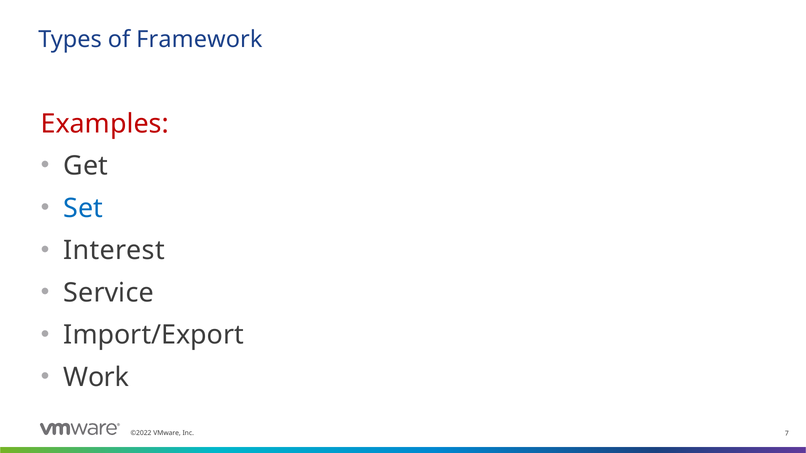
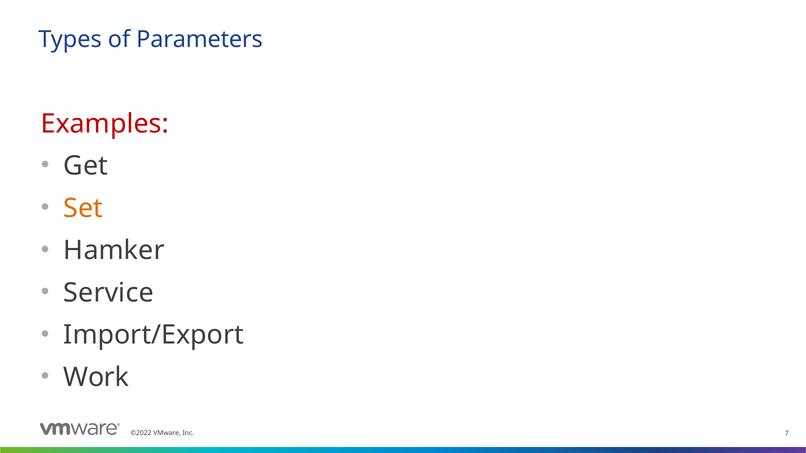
Framework: Framework -> Parameters
Set colour: blue -> orange
Interest: Interest -> Hamker
